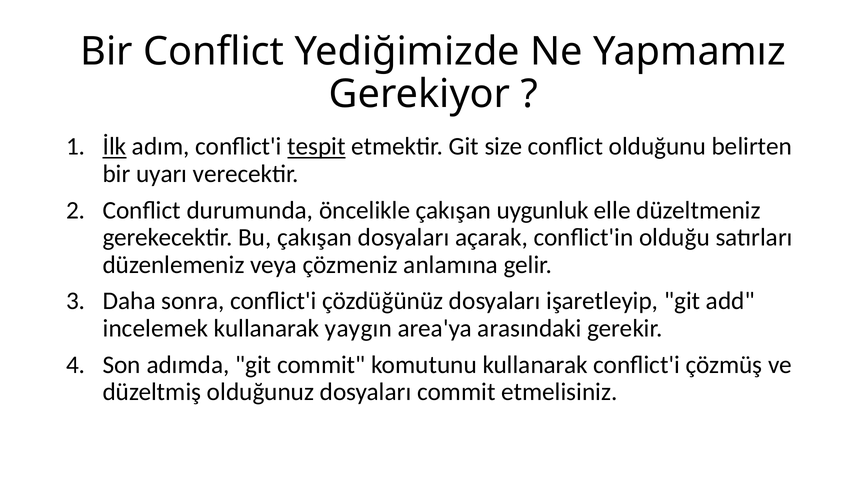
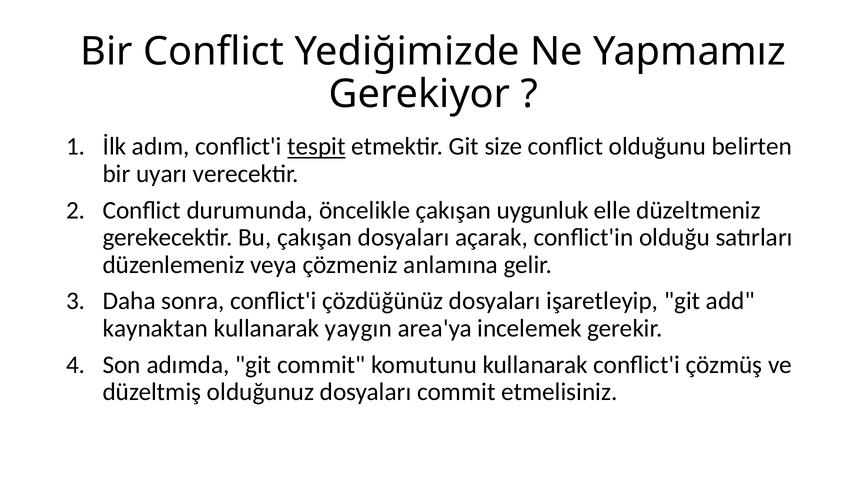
İlk underline: present -> none
incelemek: incelemek -> kaynaktan
arasındaki: arasındaki -> incelemek
